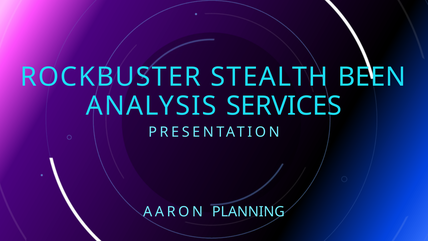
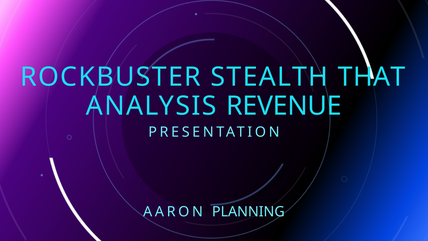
BEEN: BEEN -> THAT
SERVICES: SERVICES -> REVENUE
